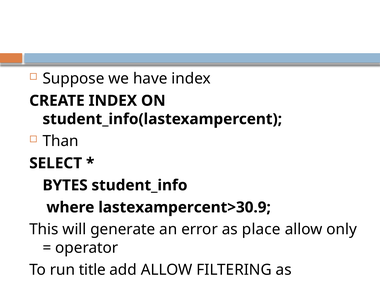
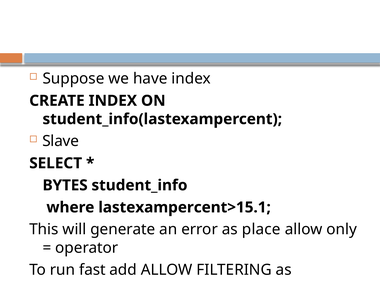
Than: Than -> Slave
lastexampercent>30.9: lastexampercent>30.9 -> lastexampercent>15.1
title: title -> fast
